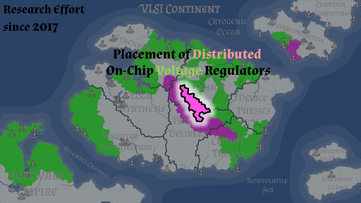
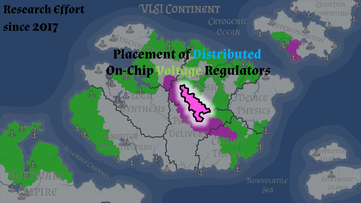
Distributed colour: pink -> light blue
